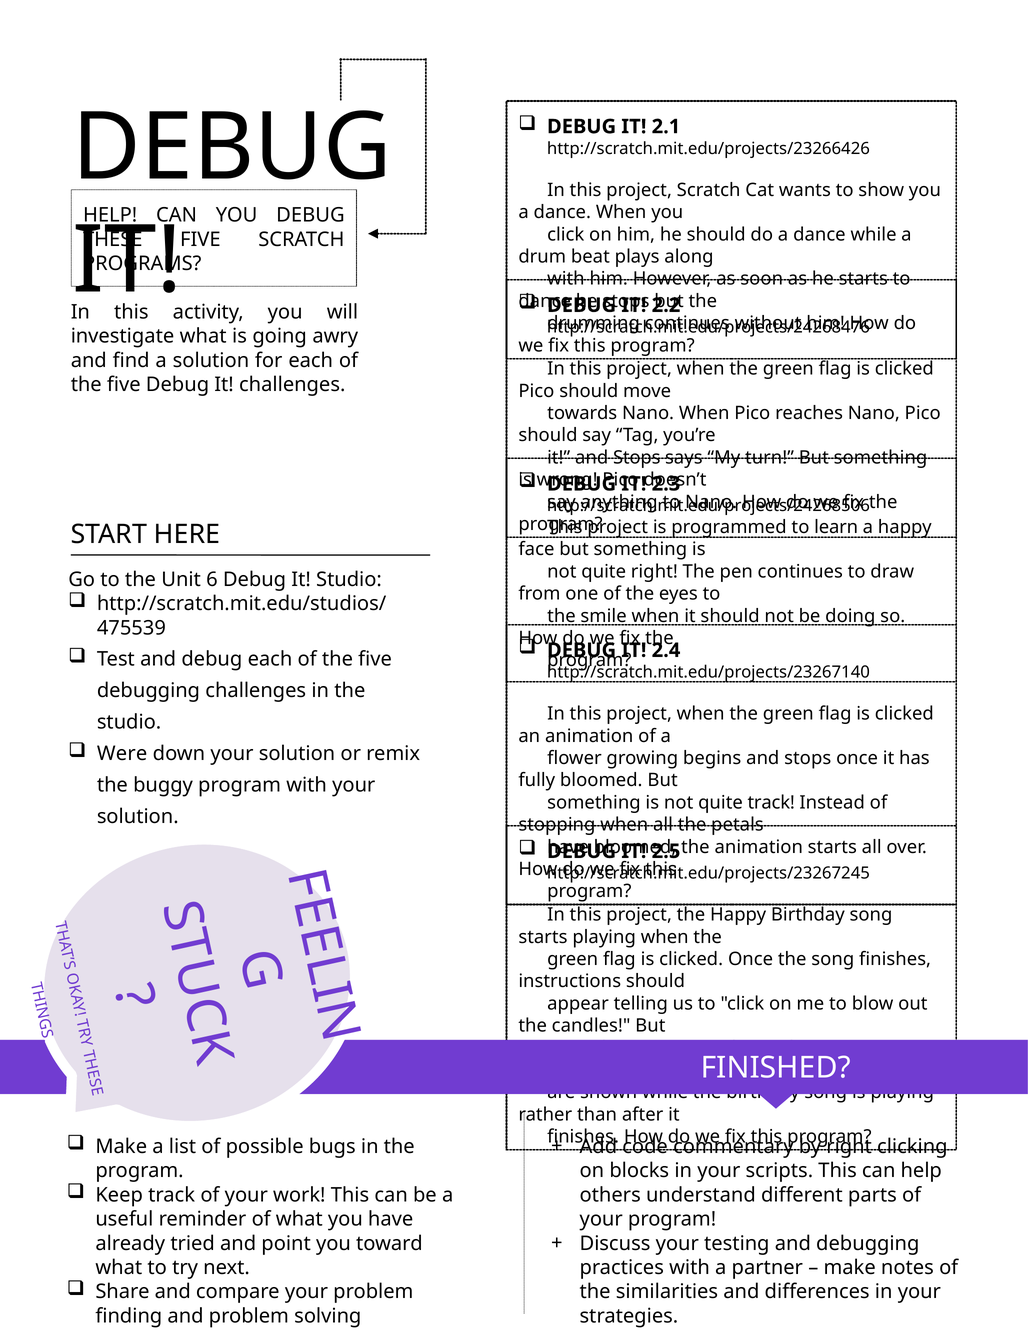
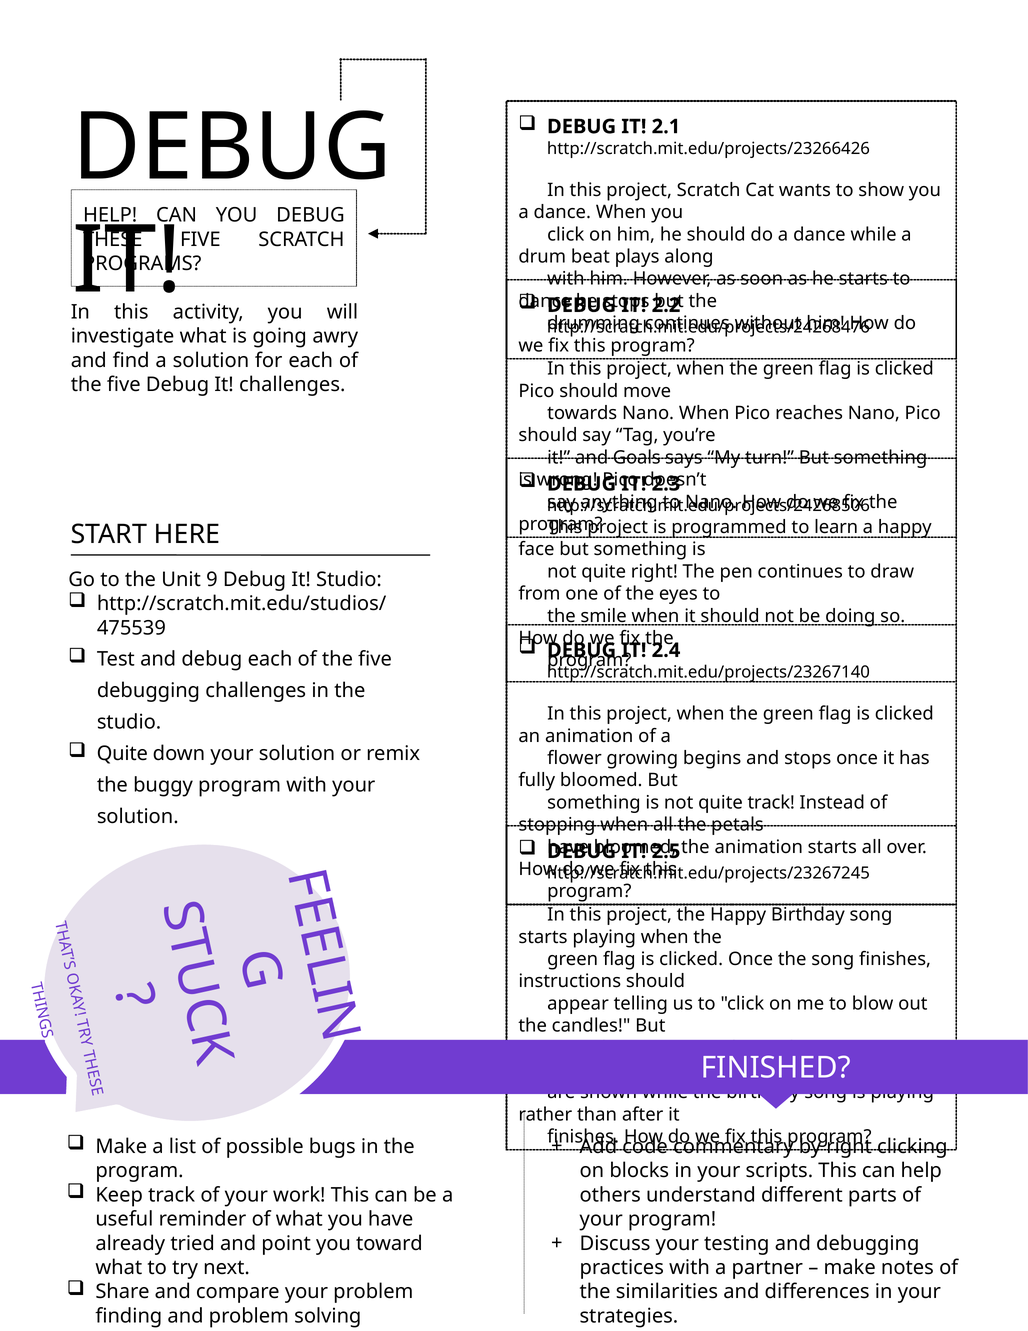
it and Stops: Stops -> Goals
6: 6 -> 9
Were at (122, 753): Were -> Quite
